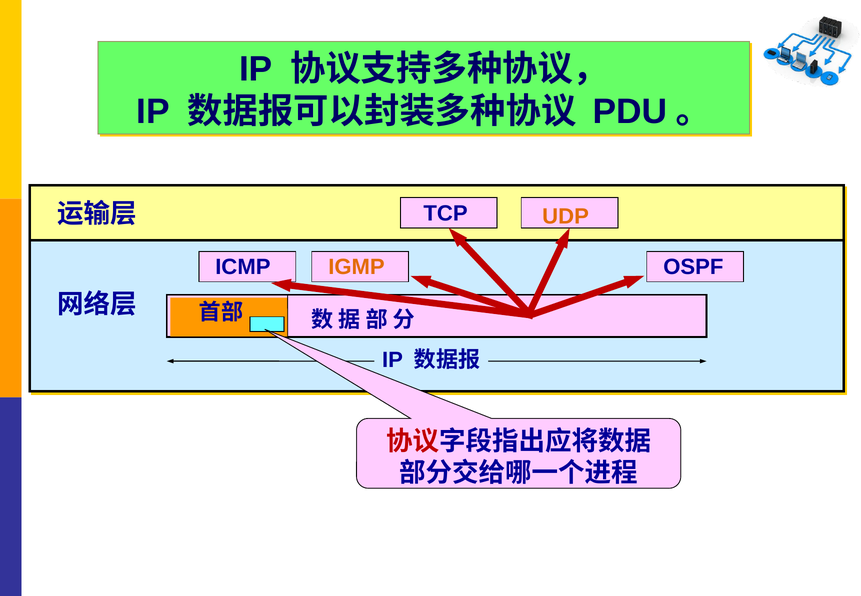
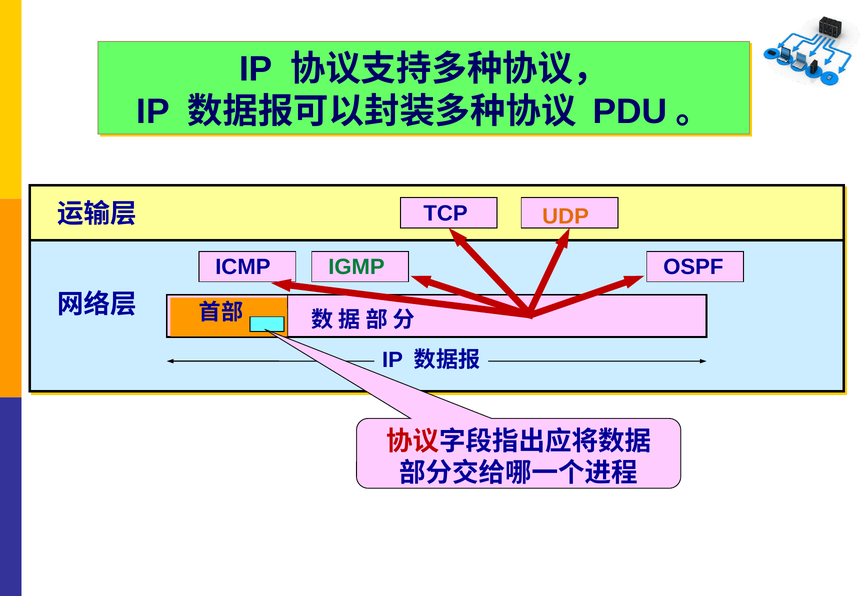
IGMP colour: orange -> green
